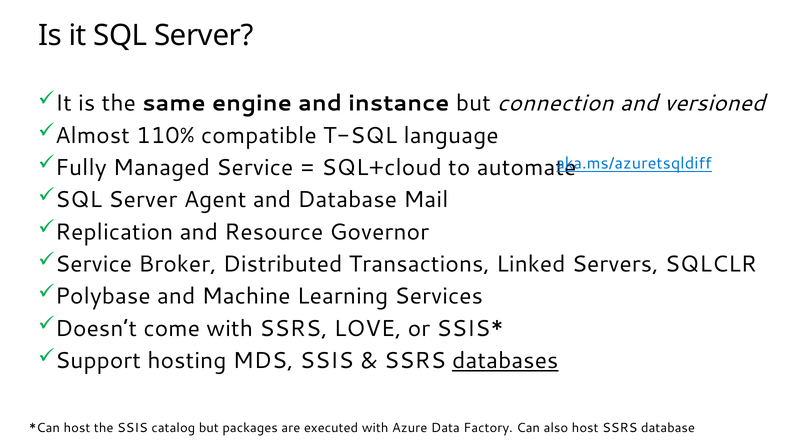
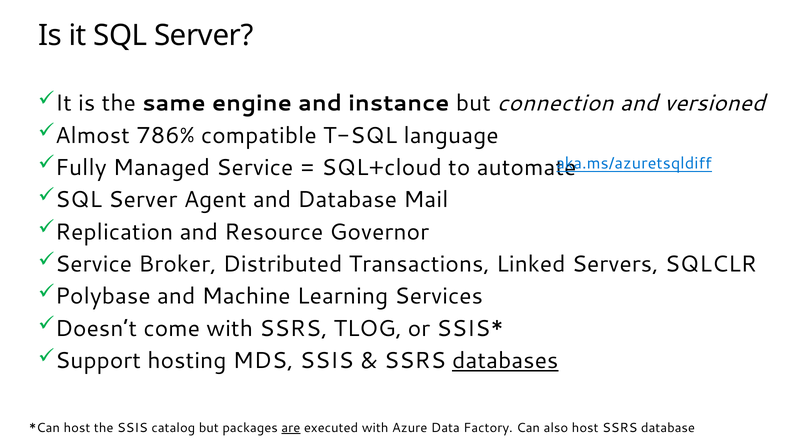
110%: 110% -> 786%
LOVE: LOVE -> TLOG
are underline: none -> present
